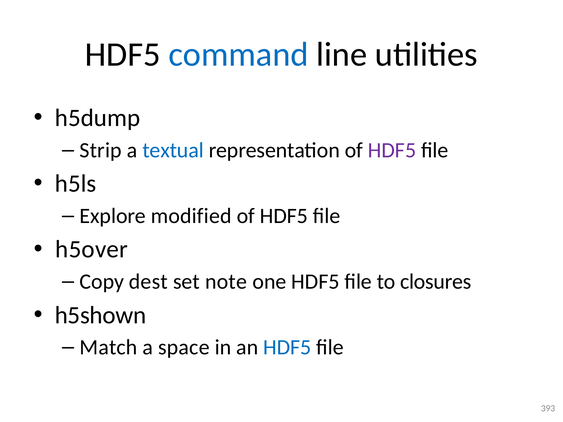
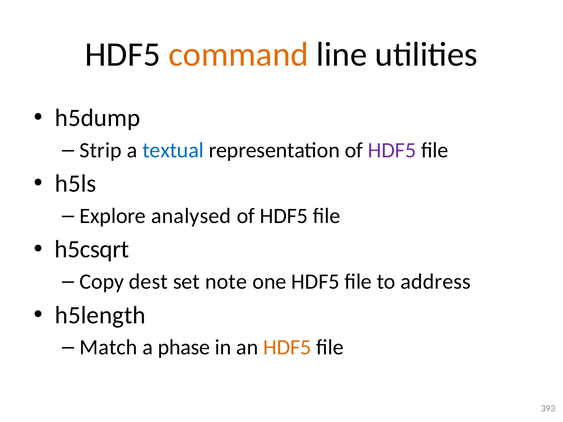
command colour: blue -> orange
modified: modified -> analysed
h5over: h5over -> h5csqrt
closures: closures -> address
h5shown: h5shown -> h5length
space: space -> phase
HDF5 at (287, 348) colour: blue -> orange
